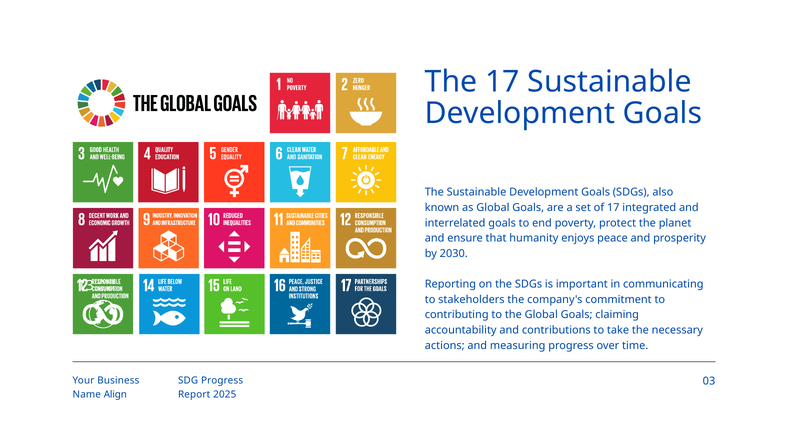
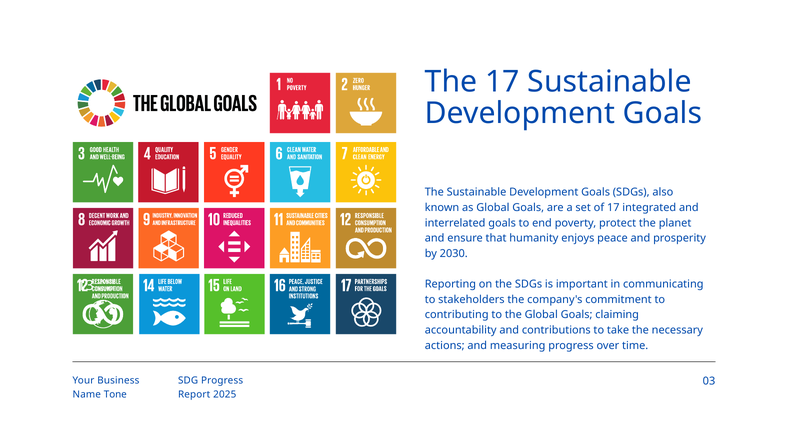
Align: Align -> Tone
